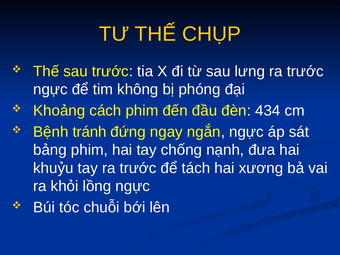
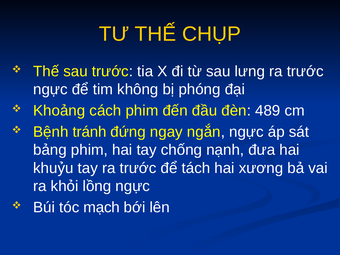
434: 434 -> 489
chuỗi: chuỗi -> mạch
